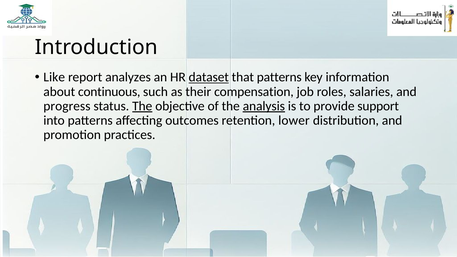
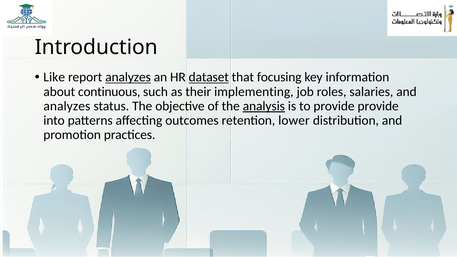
analyzes at (128, 77) underline: none -> present
that patterns: patterns -> focusing
compensation: compensation -> implementing
progress at (67, 106): progress -> analyzes
The at (142, 106) underline: present -> none
provide support: support -> provide
